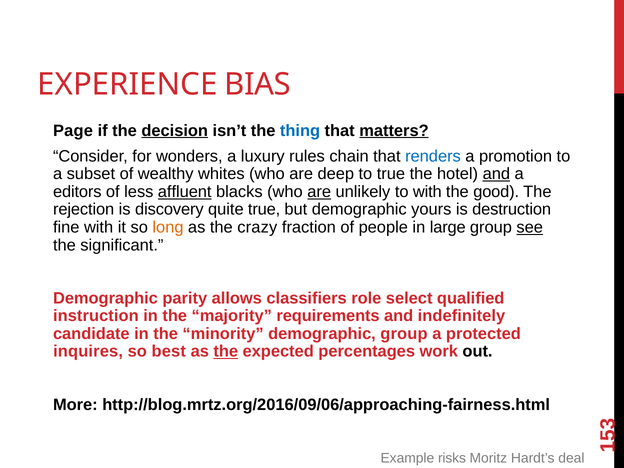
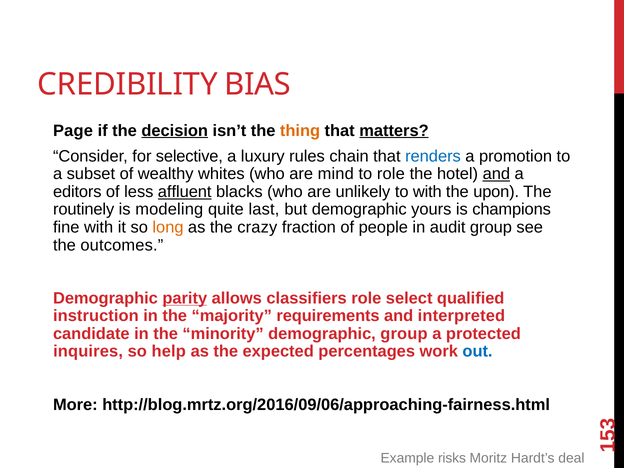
EXPERIENCE: EXPERIENCE -> CREDIBILITY
thing colour: blue -> orange
wonders: wonders -> selective
deep: deep -> mind
to true: true -> role
are at (319, 192) underline: present -> none
good: good -> upon
rejection: rejection -> routinely
discovery: discovery -> modeling
quite true: true -> last
destruction: destruction -> champions
large: large -> audit
see underline: present -> none
significant: significant -> outcomes
parity underline: none -> present
indefinitely: indefinitely -> interpreted
best: best -> help
the at (226, 352) underline: present -> none
out colour: black -> blue
